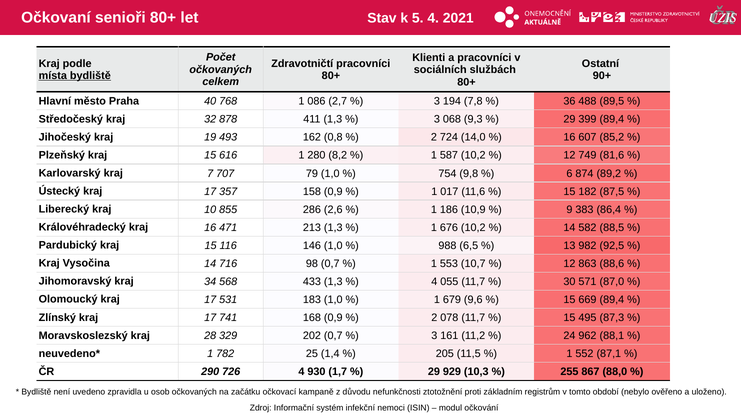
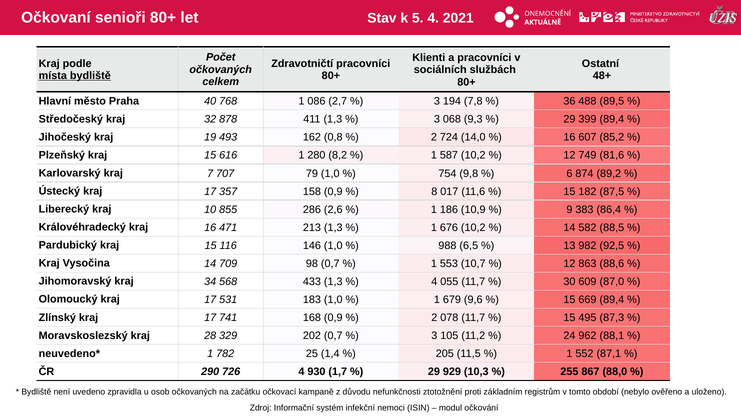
90+: 90+ -> 48+
1 at (434, 191): 1 -> 8
716: 716 -> 709
571: 571 -> 609
161: 161 -> 105
